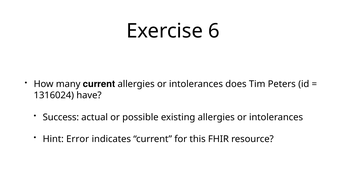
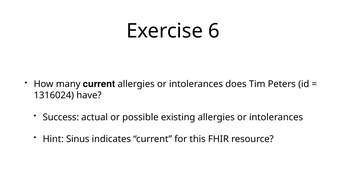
Error: Error -> Sinus
